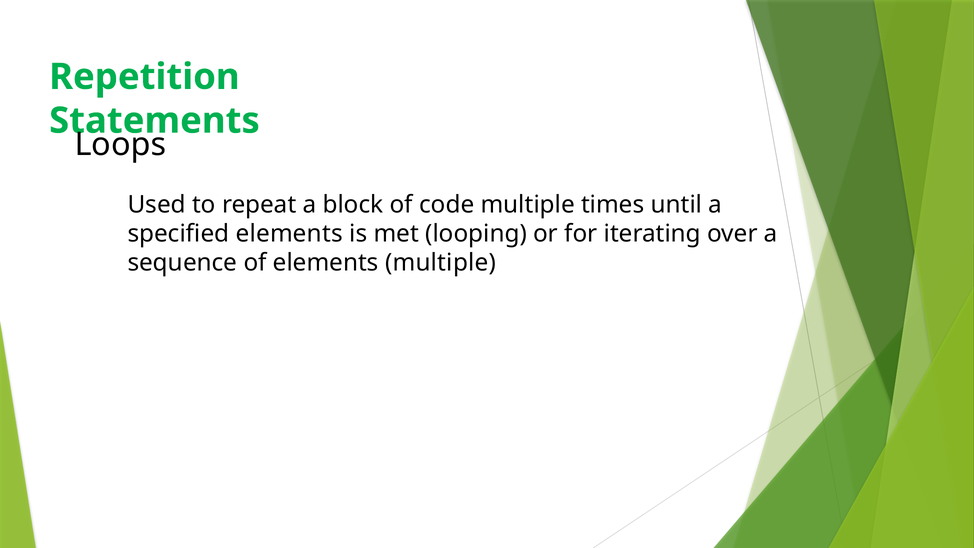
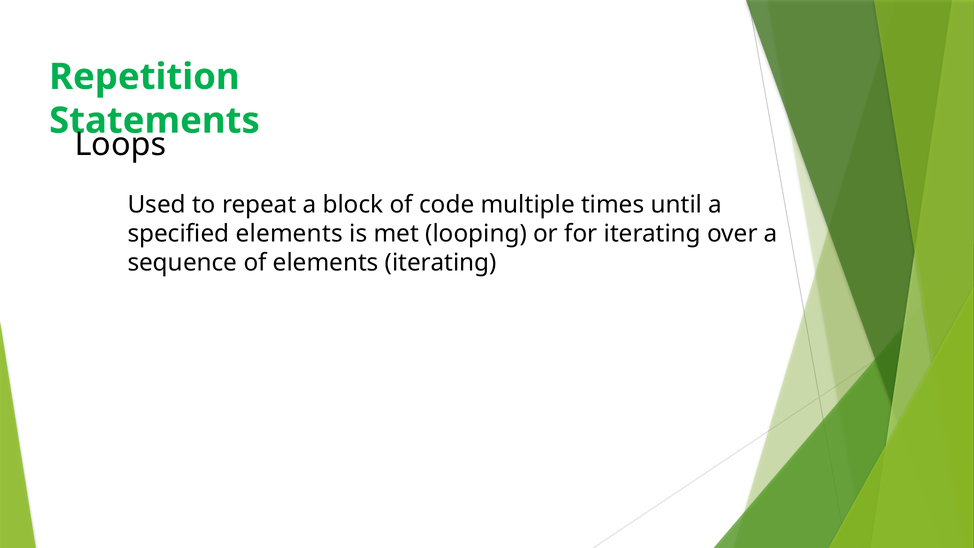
elements multiple: multiple -> iterating
